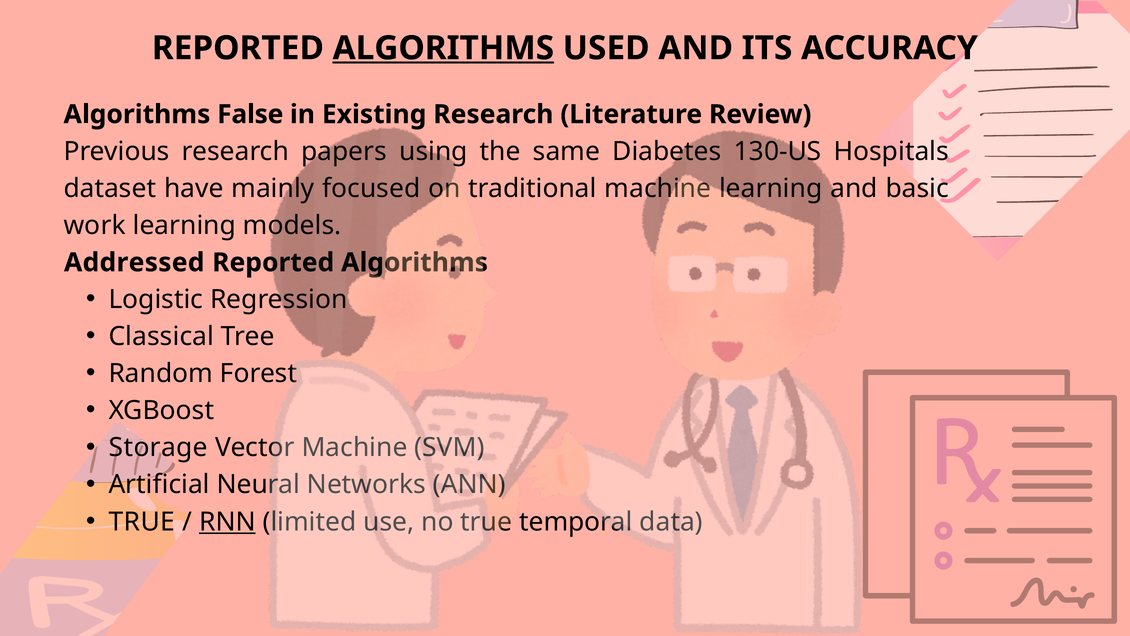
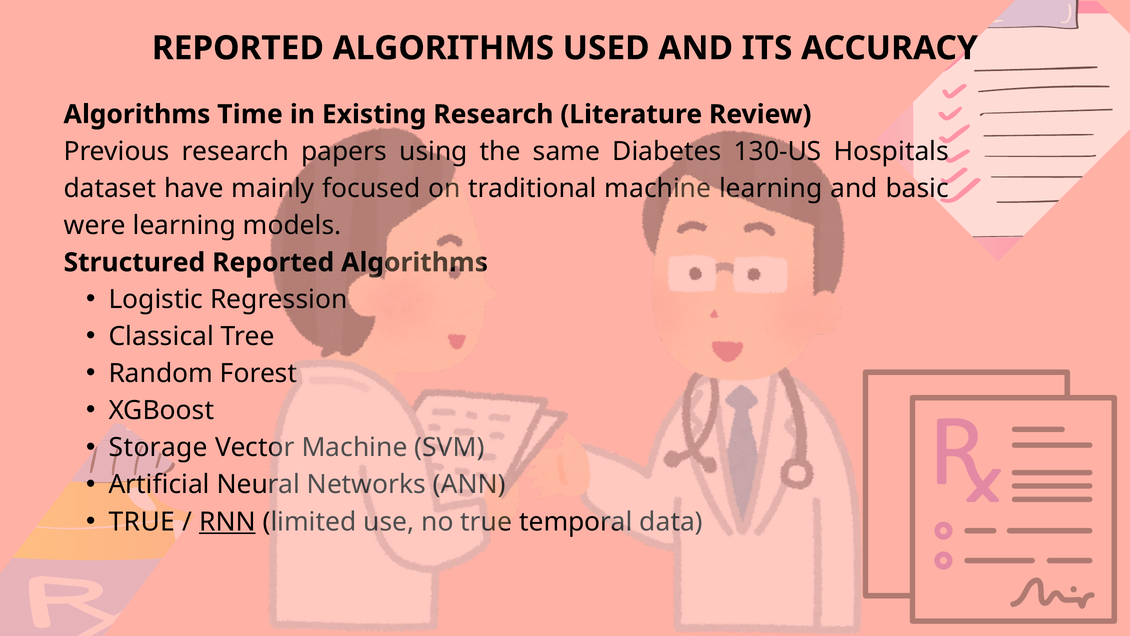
ALGORITHMS at (443, 48) underline: present -> none
False: False -> Time
work: work -> were
Addressed: Addressed -> Structured
